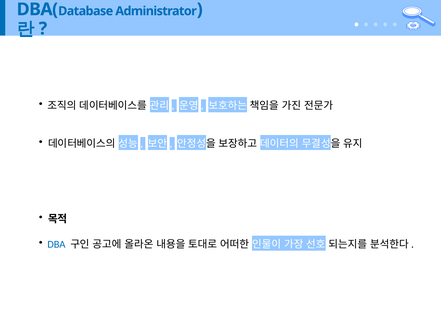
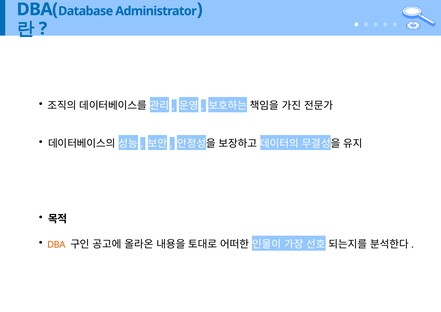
DBA colour: blue -> orange
